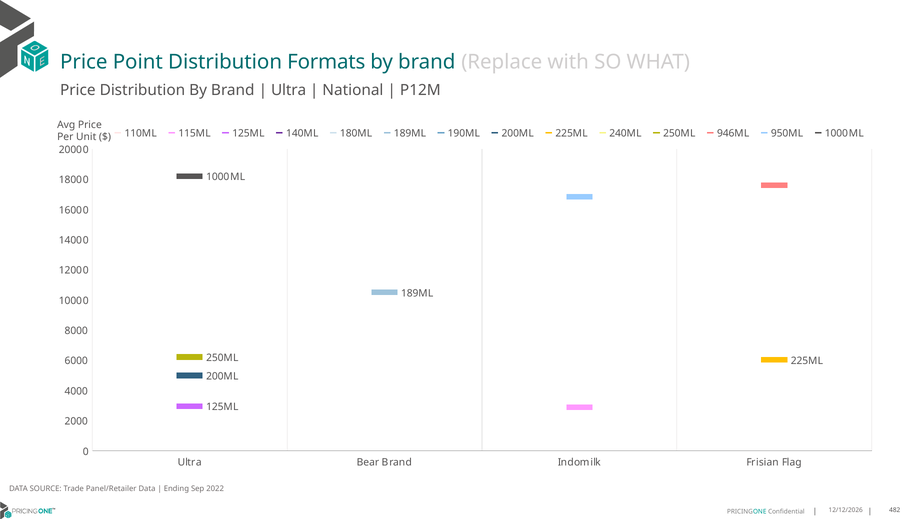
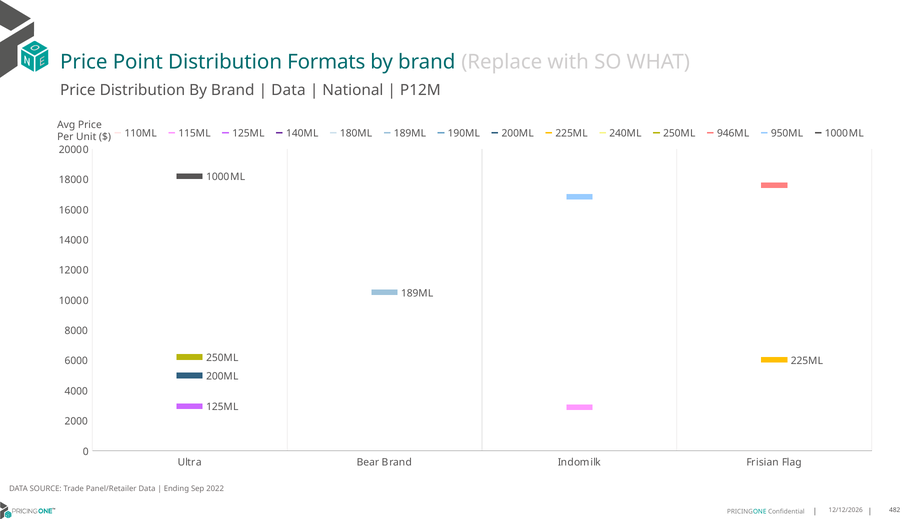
Ultra at (289, 90): Ultra -> Data
